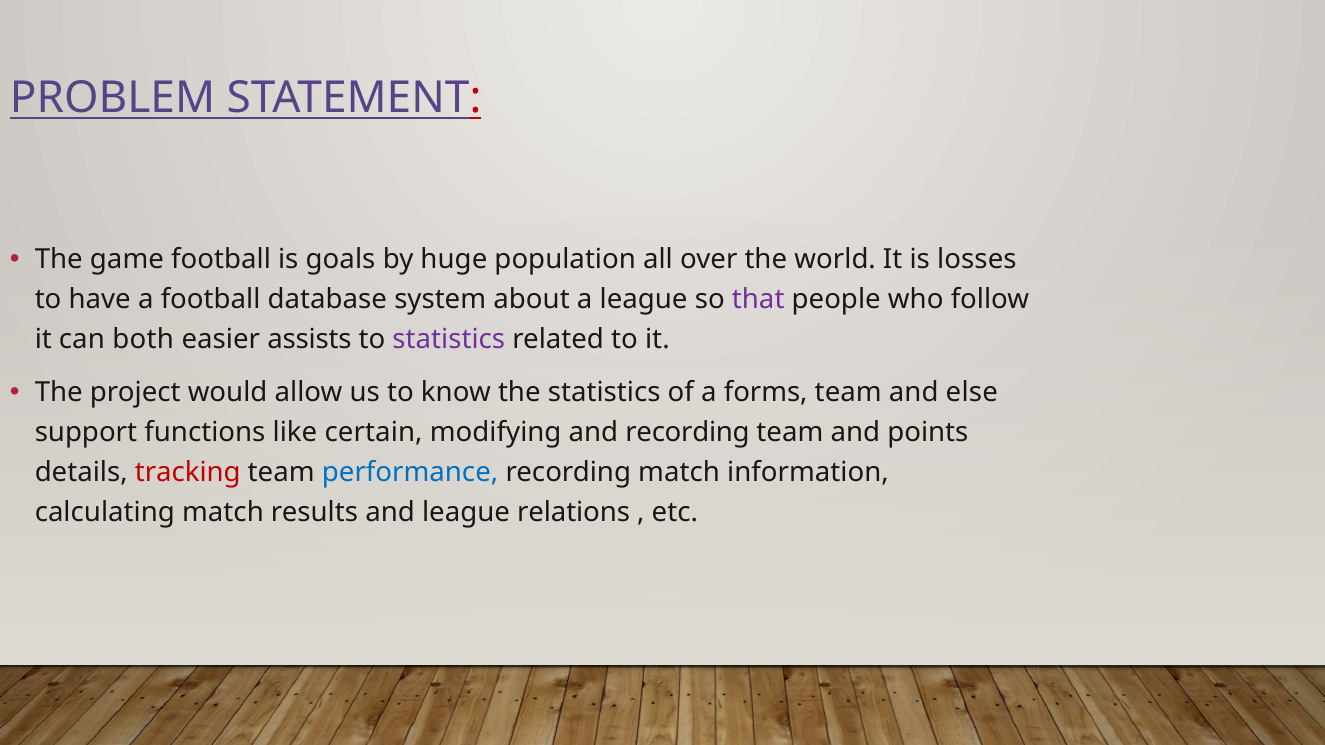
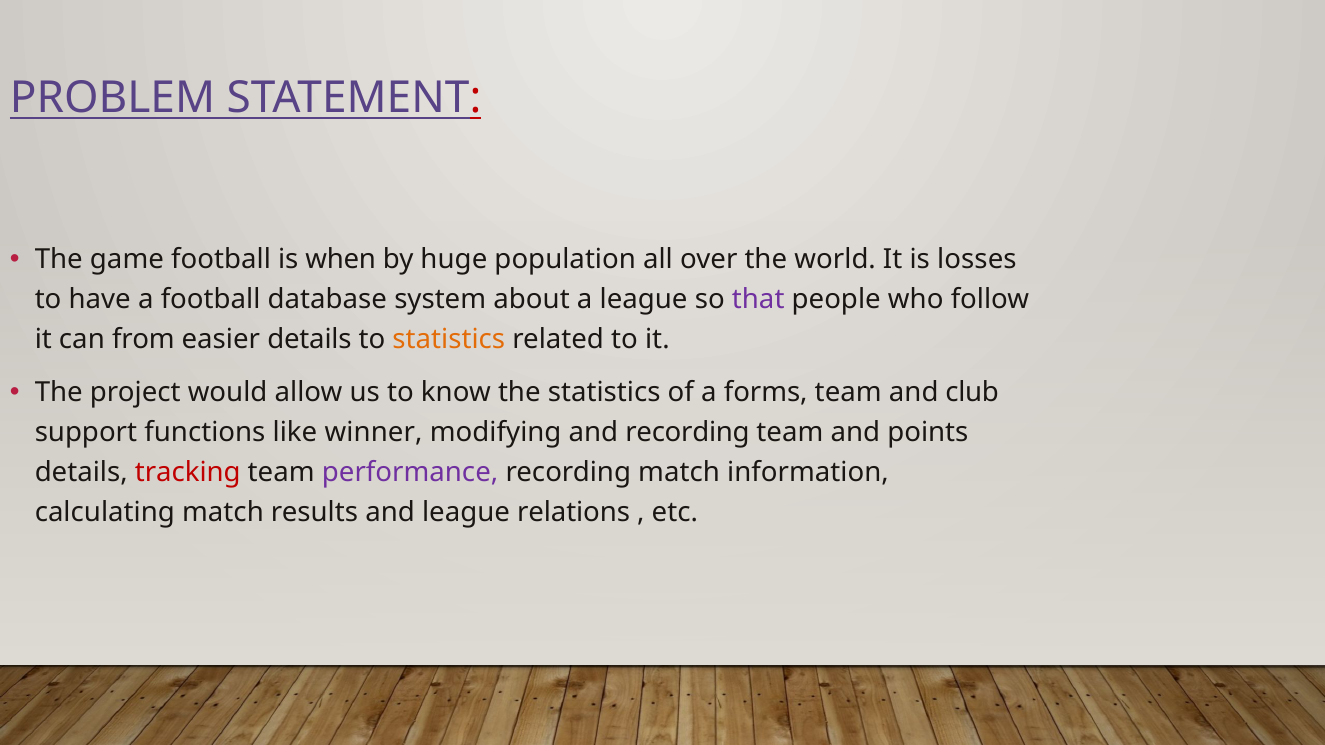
goals: goals -> when
both: both -> from
easier assists: assists -> details
statistics at (449, 339) colour: purple -> orange
else: else -> club
certain: certain -> winner
performance colour: blue -> purple
